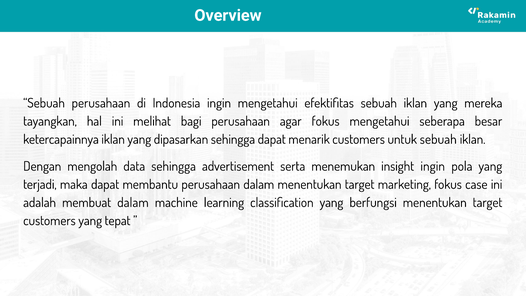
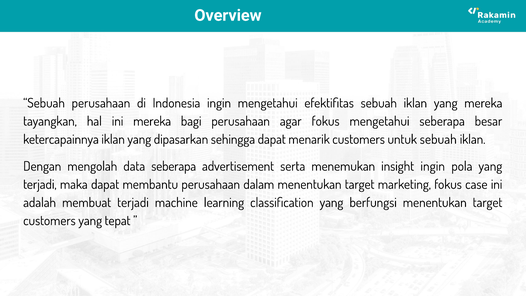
ini melihat: melihat -> mereka
data sehingga: sehingga -> seberapa
membuat dalam: dalam -> terjadi
